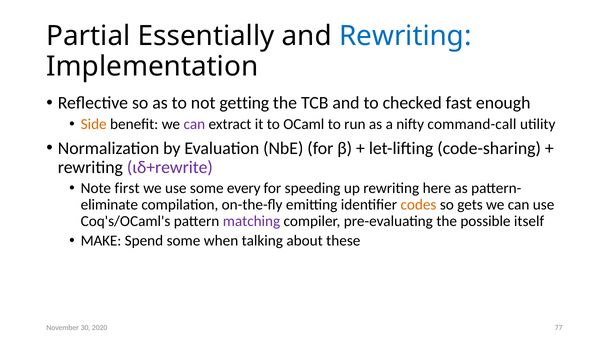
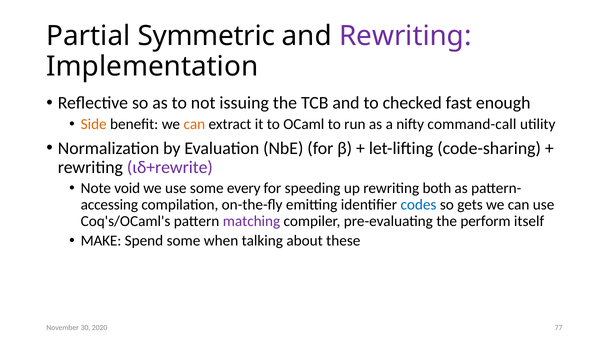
Essentially: Essentially -> Symmetric
Rewriting at (405, 36) colour: blue -> purple
getting: getting -> issuing
can at (194, 124) colour: purple -> orange
first: first -> void
here: here -> both
eliminate: eliminate -> accessing
codes colour: orange -> blue
possible: possible -> perform
